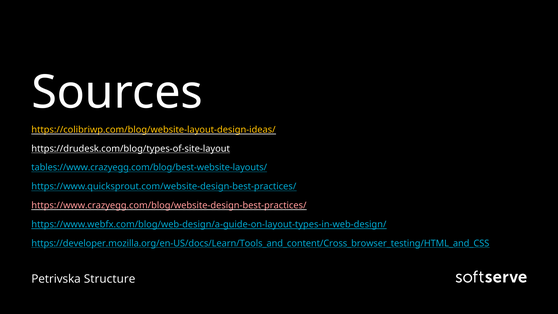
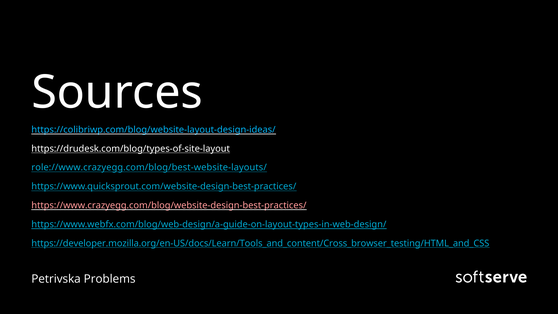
https://colibriwp.com/blog/website-layout-design-ideas/ colour: yellow -> light blue
tables://www.crazyegg.com/blog/best-website-layouts/: tables://www.crazyegg.com/blog/best-website-layouts/ -> role://www.crazyegg.com/blog/best-website-layouts/
Structure: Structure -> Problems
